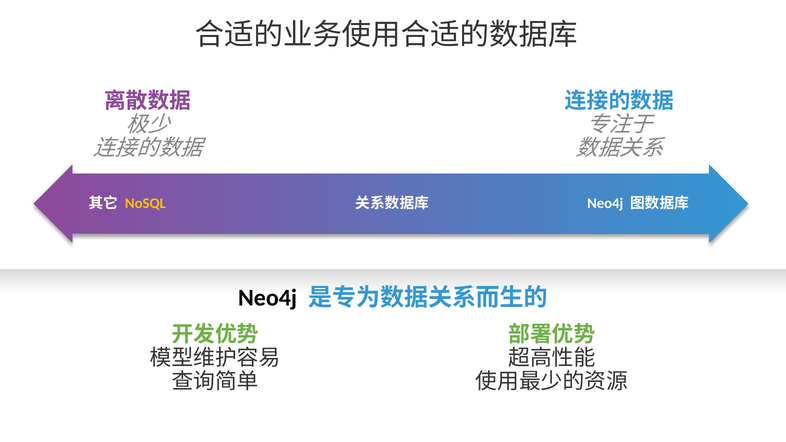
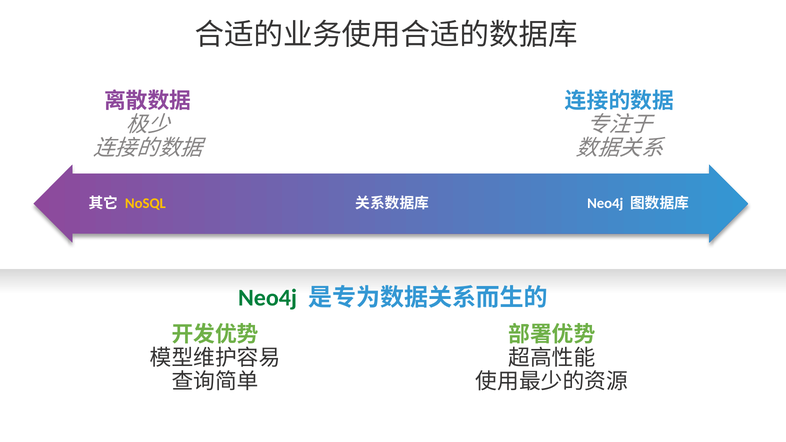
Neo4j at (268, 298) colour: black -> green
